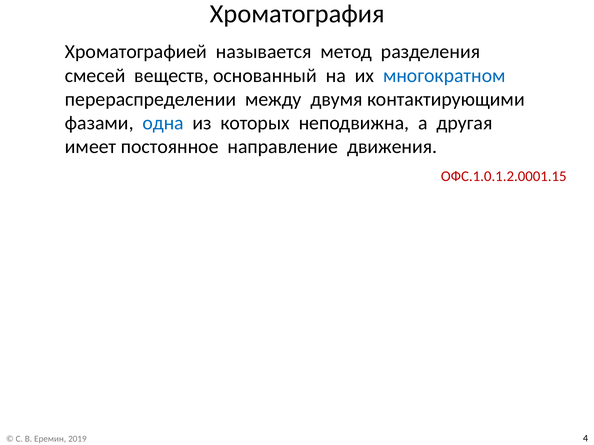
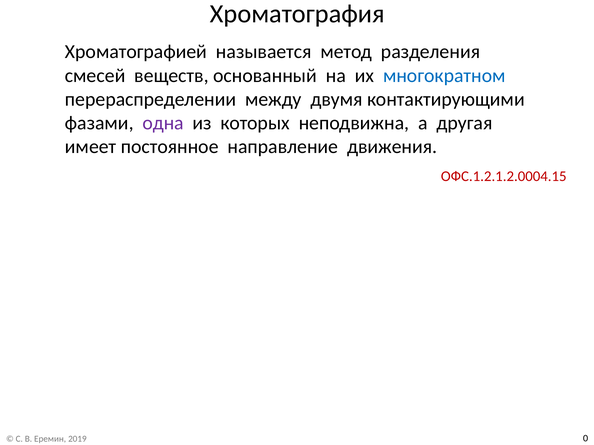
одна colour: blue -> purple
ОФС.1.0.1.2.0001.15: ОФС.1.0.1.2.0001.15 -> ОФС.1.2.1.2.0004.15
4: 4 -> 0
